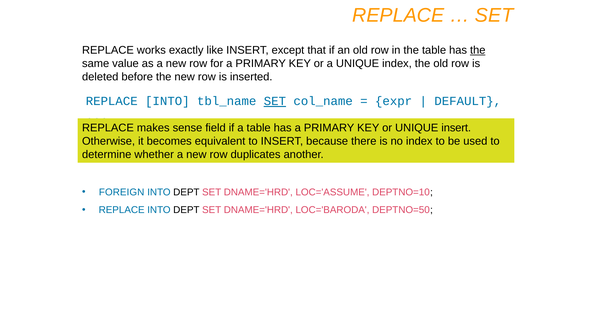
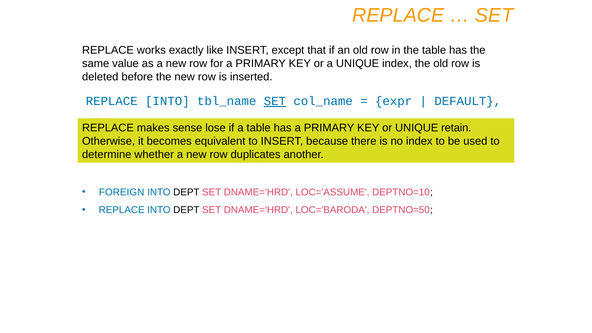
the at (478, 50) underline: present -> none
field: field -> lose
UNIQUE insert: insert -> retain
